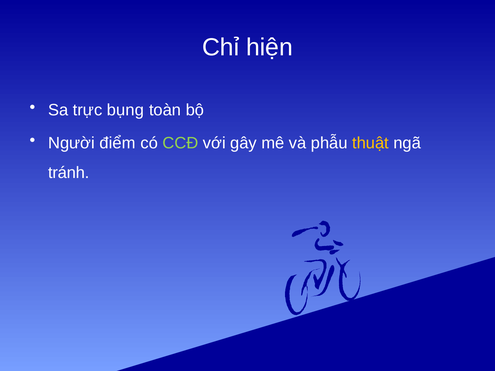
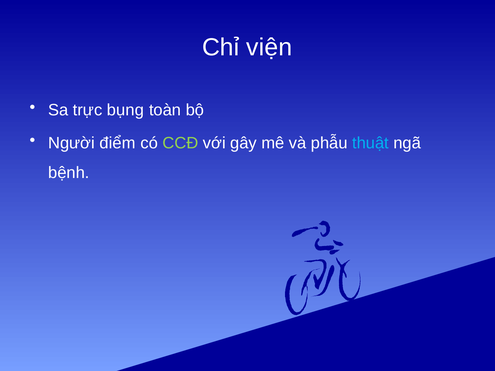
hiện: hiện -> viện
thuật colour: yellow -> light blue
tránh: tránh -> bệnh
